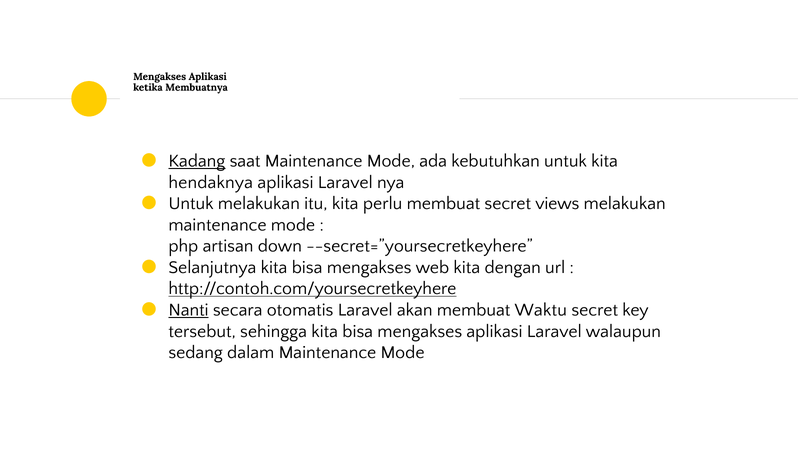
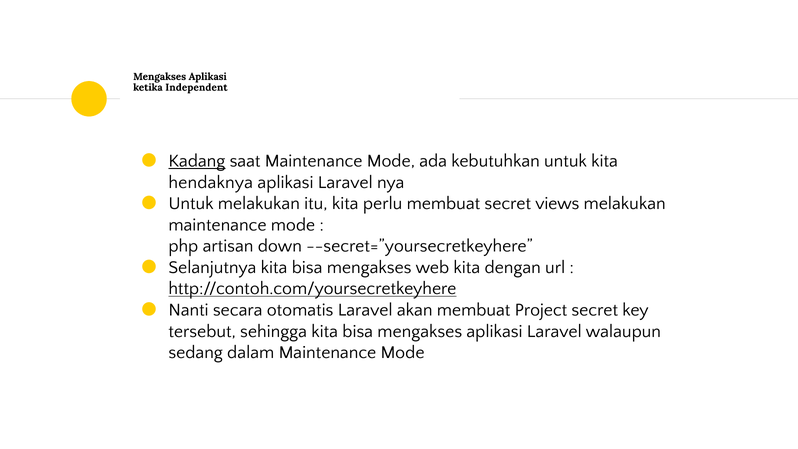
Membuatnya: Membuatnya -> Independent
Nanti underline: present -> none
Waktu: Waktu -> Project
